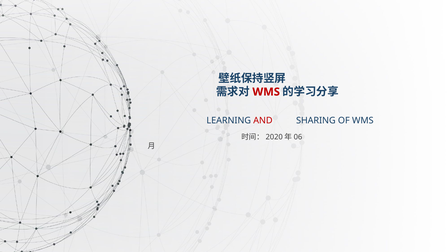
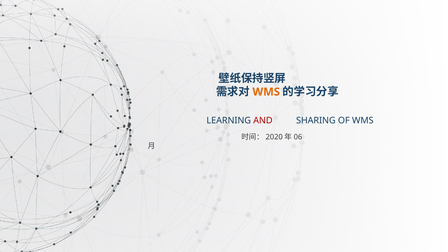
WMS at (266, 92) colour: red -> orange
